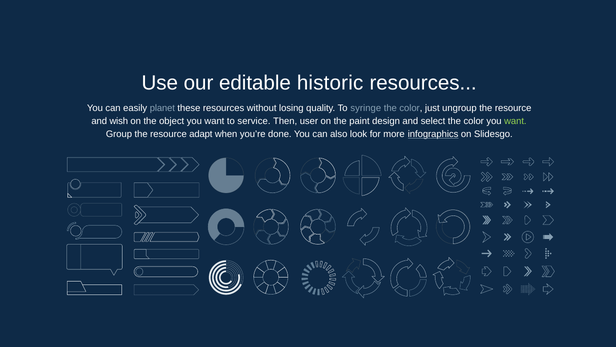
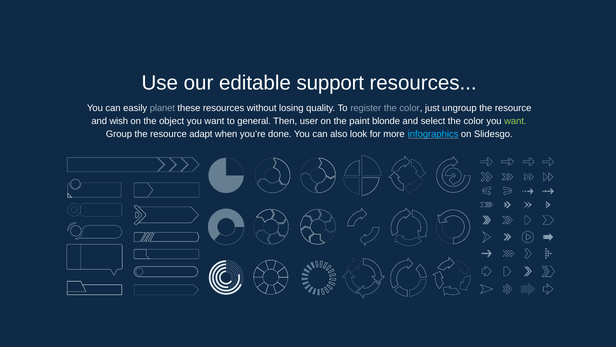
historic: historic -> support
syringe: syringe -> register
service: service -> general
design: design -> blonde
infographics colour: white -> light blue
